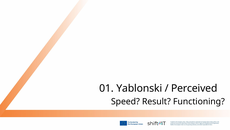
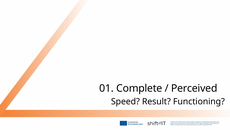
Yablonski: Yablonski -> Complete
